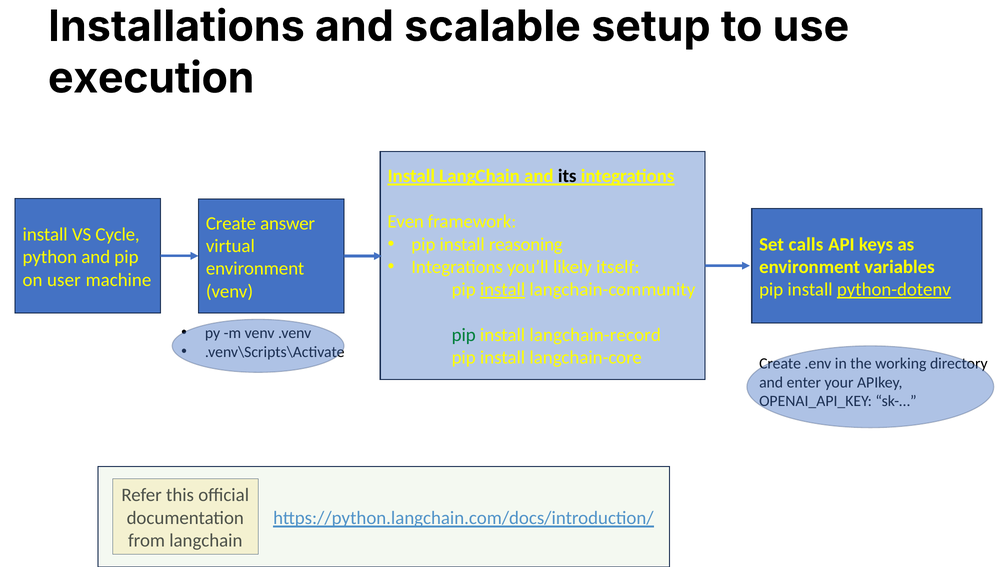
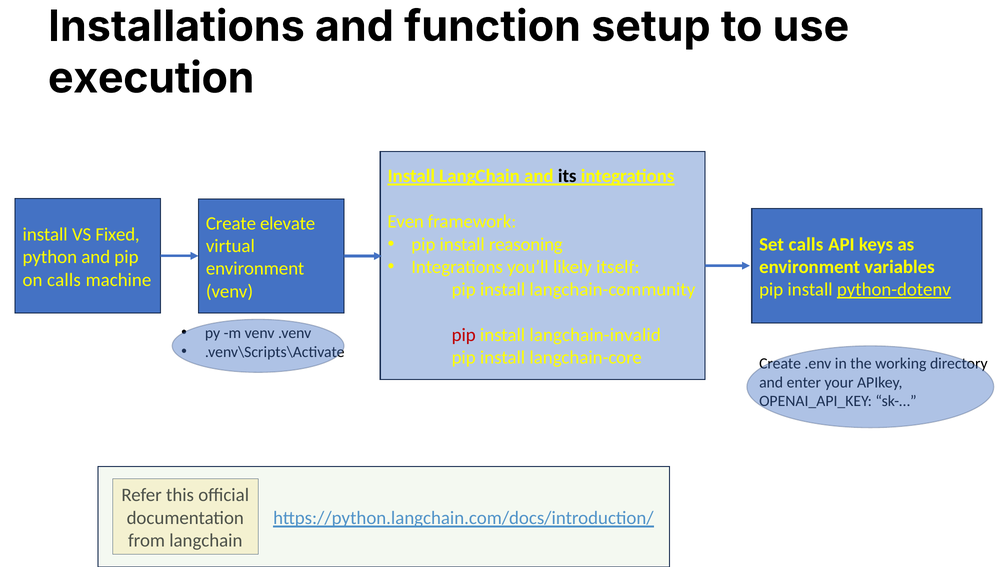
scalable: scalable -> function
answer: answer -> elevate
Cycle: Cycle -> Fixed
on user: user -> calls
install at (503, 289) underline: present -> none
pip at (464, 335) colour: green -> red
langchain-record: langchain-record -> langchain-invalid
